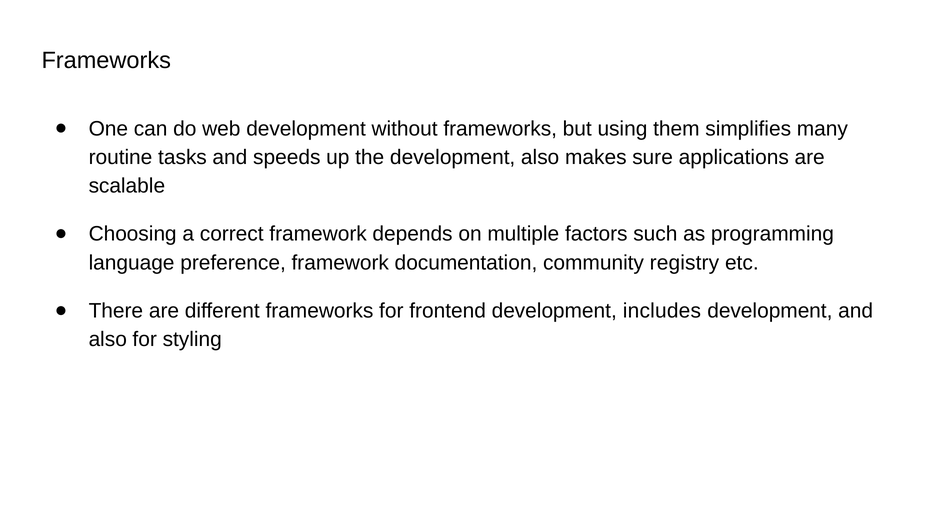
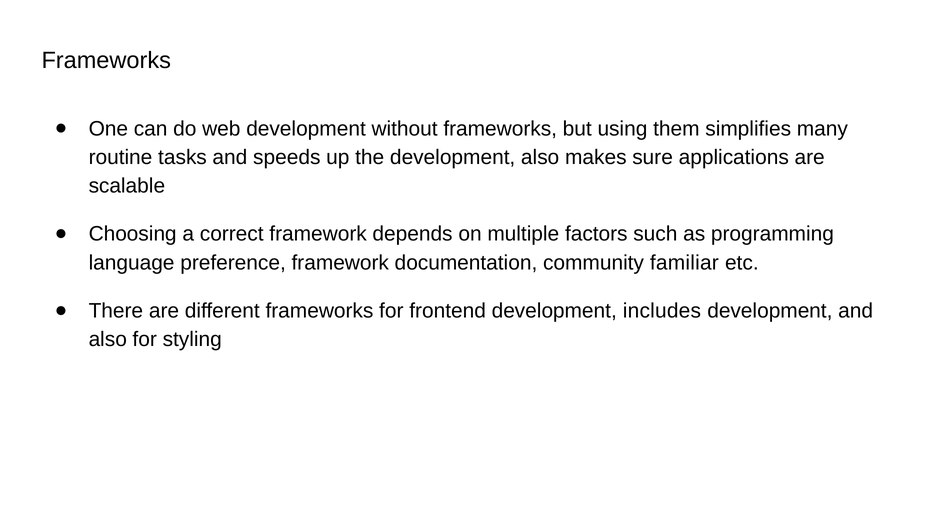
registry: registry -> familiar
